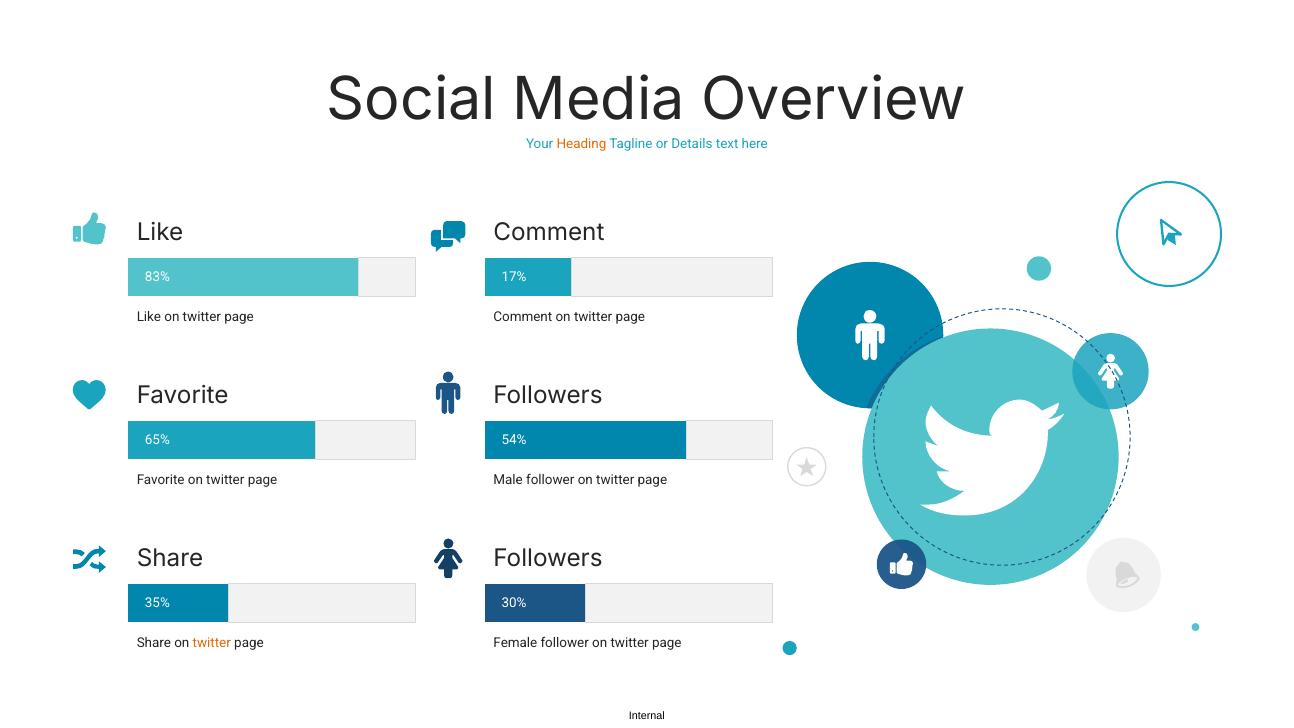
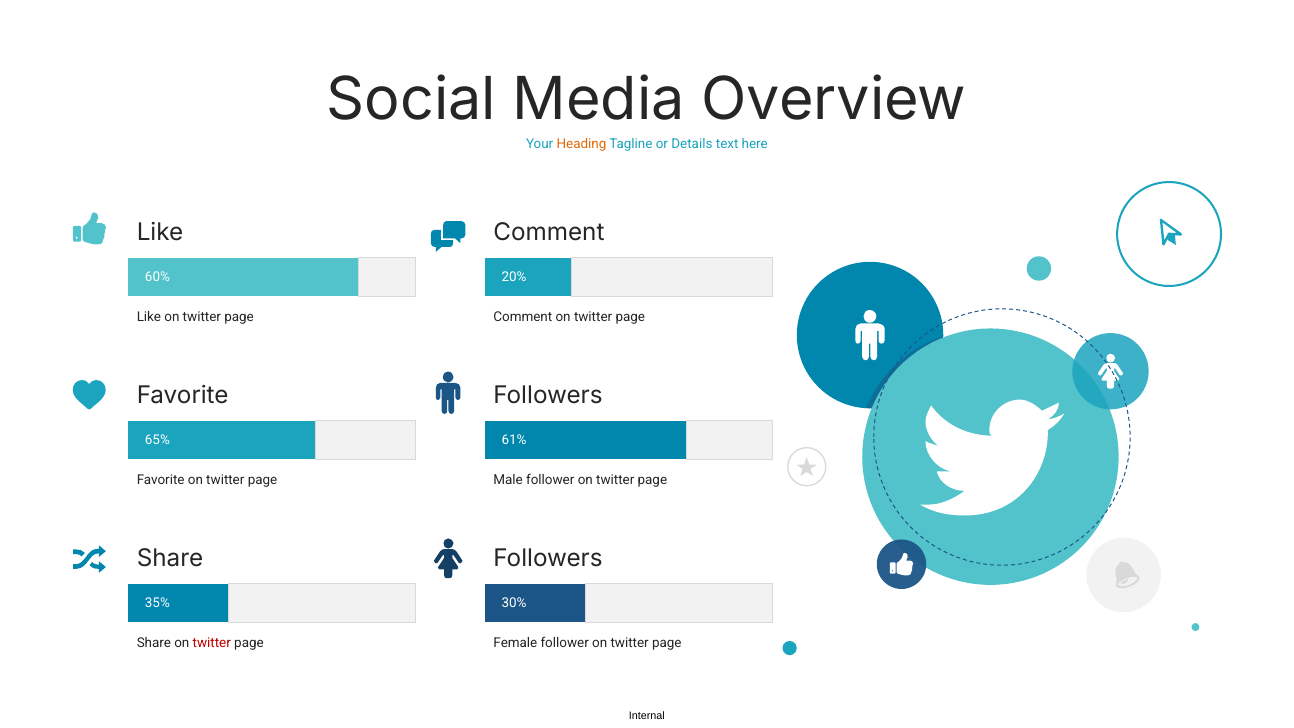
83%: 83% -> 60%
17%: 17% -> 20%
54%: 54% -> 61%
twitter at (212, 643) colour: orange -> red
